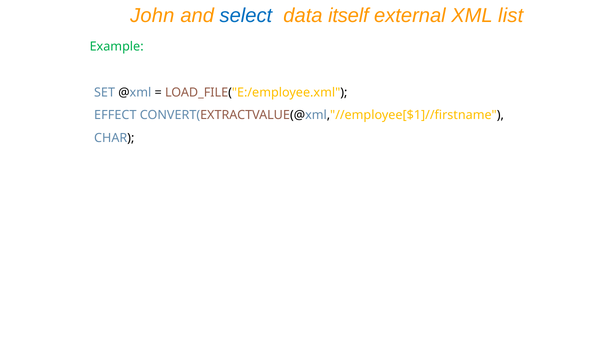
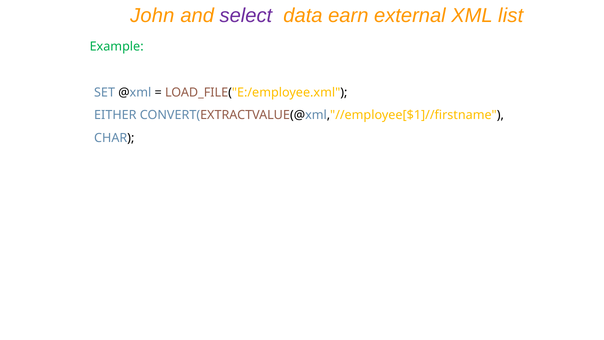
select colour: blue -> purple
itself: itself -> earn
EFFECT: EFFECT -> EITHER
